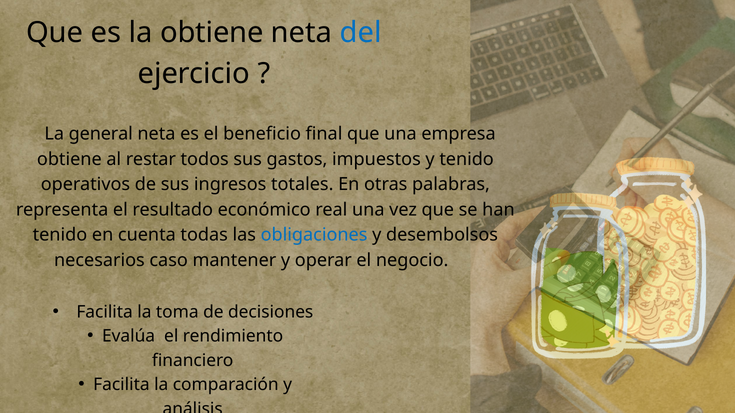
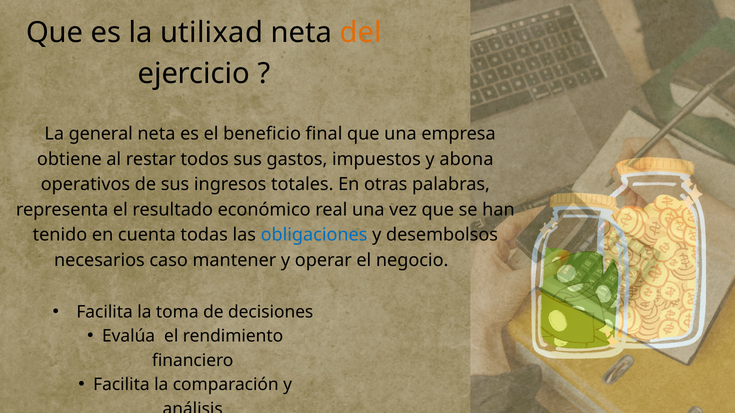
la obtiene: obtiene -> utilixad
del colour: blue -> orange
y tenido: tenido -> abona
